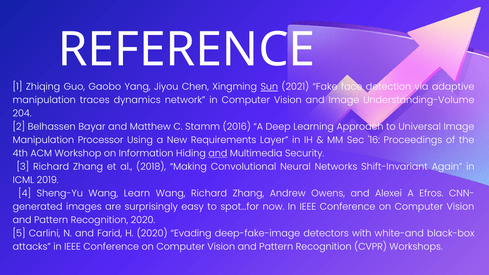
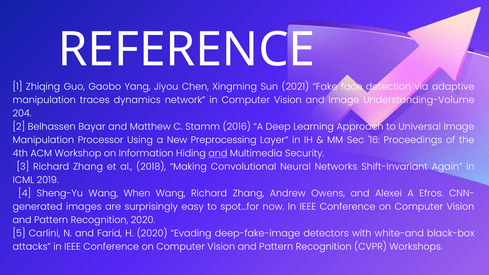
Sun underline: present -> none
Requirements: Requirements -> Preprocessing
Learn: Learn -> When
